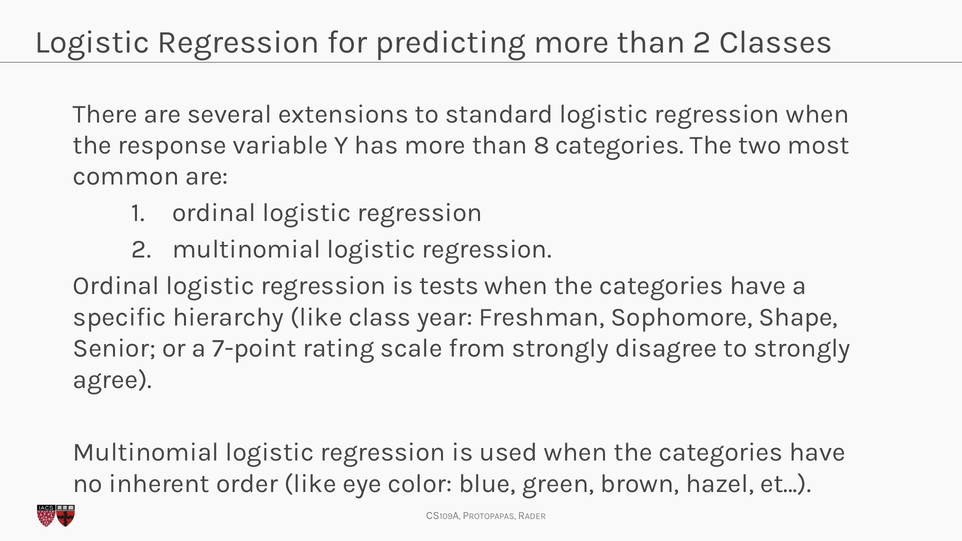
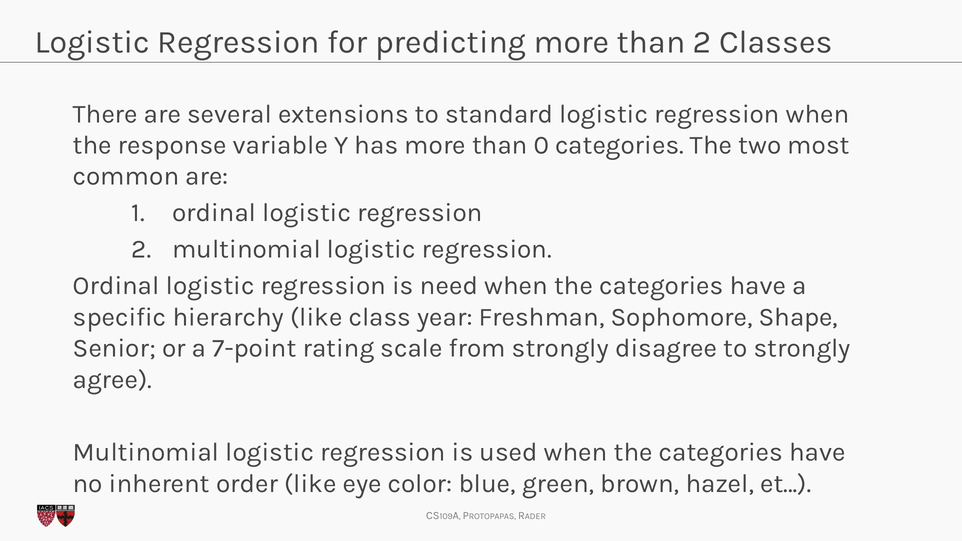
8: 8 -> 0
tests: tests -> need
